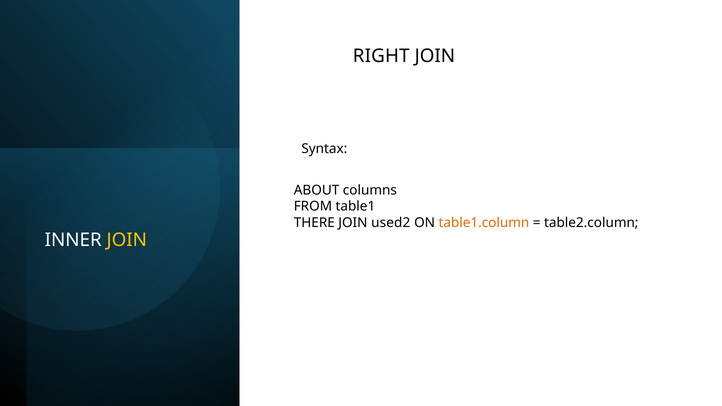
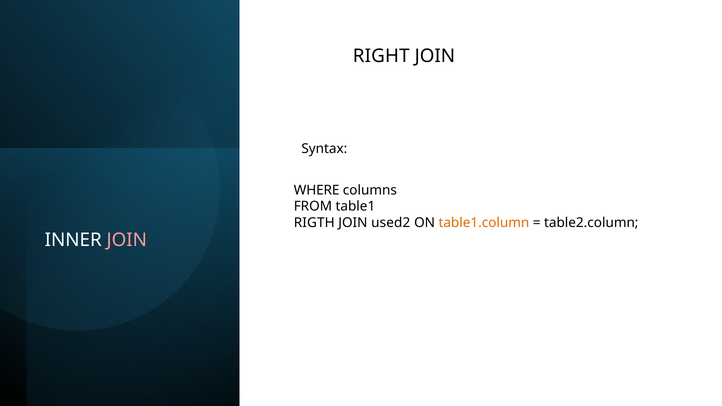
ABOUT: ABOUT -> WHERE
THERE: THERE -> RIGTH
JOIN at (127, 240) colour: yellow -> pink
